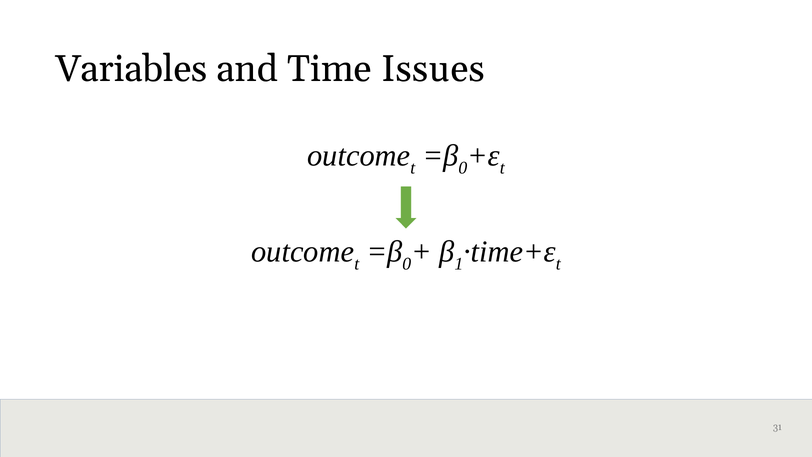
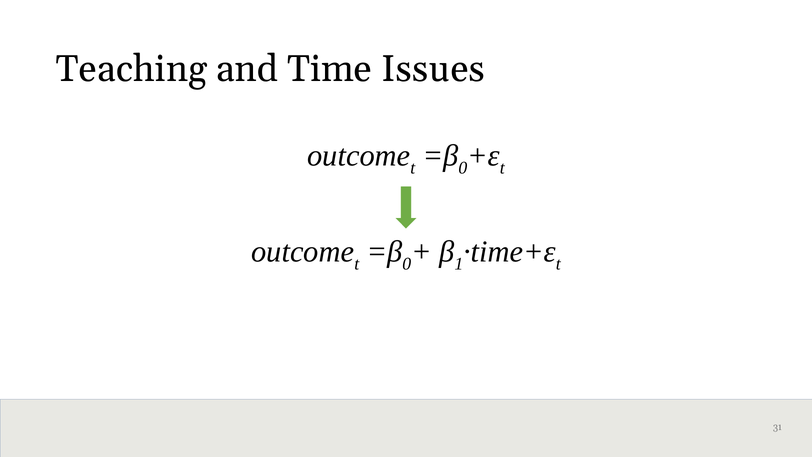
Variables: Variables -> Teaching
